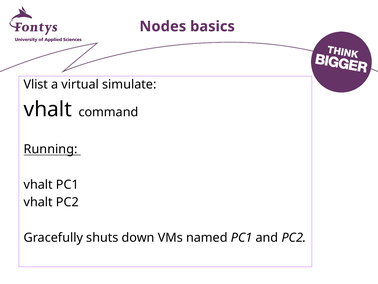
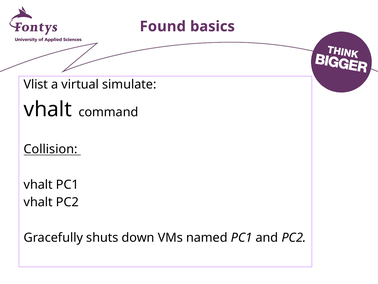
Nodes: Nodes -> Found
Running: Running -> Collision
